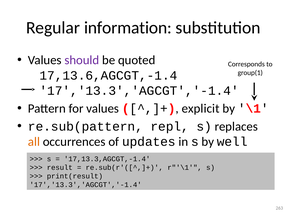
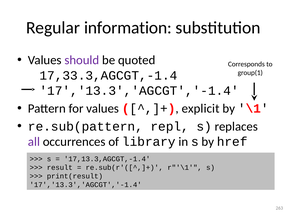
17,13.6,AGCGT,-1.4: 17,13.6,AGCGT,-1.4 -> 17,33.3,AGCGT,-1.4
all colour: orange -> purple
updates: updates -> library
well: well -> href
